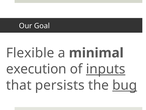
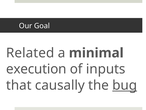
Flexible: Flexible -> Related
inputs underline: present -> none
persists: persists -> causally
